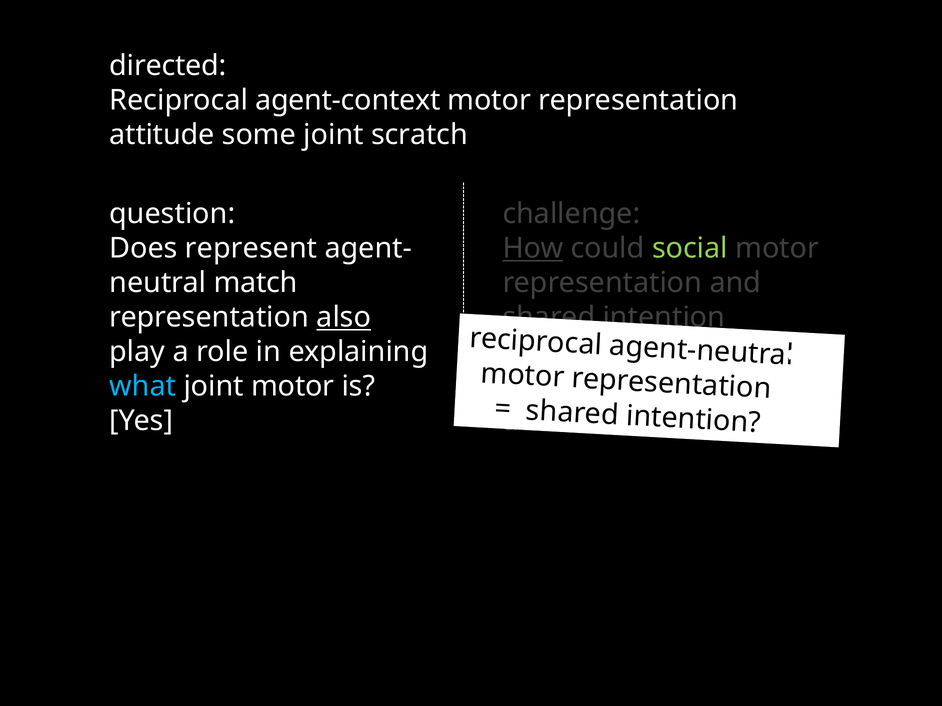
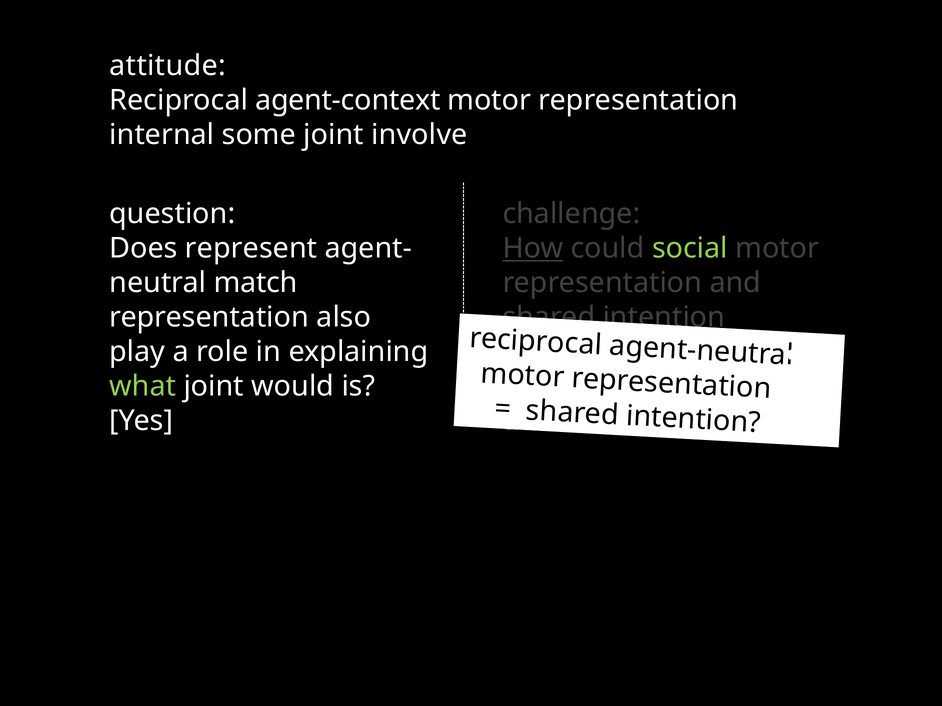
directed: directed -> attitude
attitude: attitude -> internal
scratch: scratch -> involve
also underline: present -> none
what colour: light blue -> light green
joint motor: motor -> would
